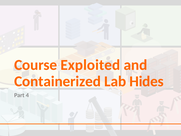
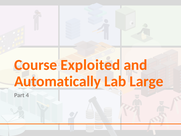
Containerized: Containerized -> Automatically
Hides: Hides -> Large
